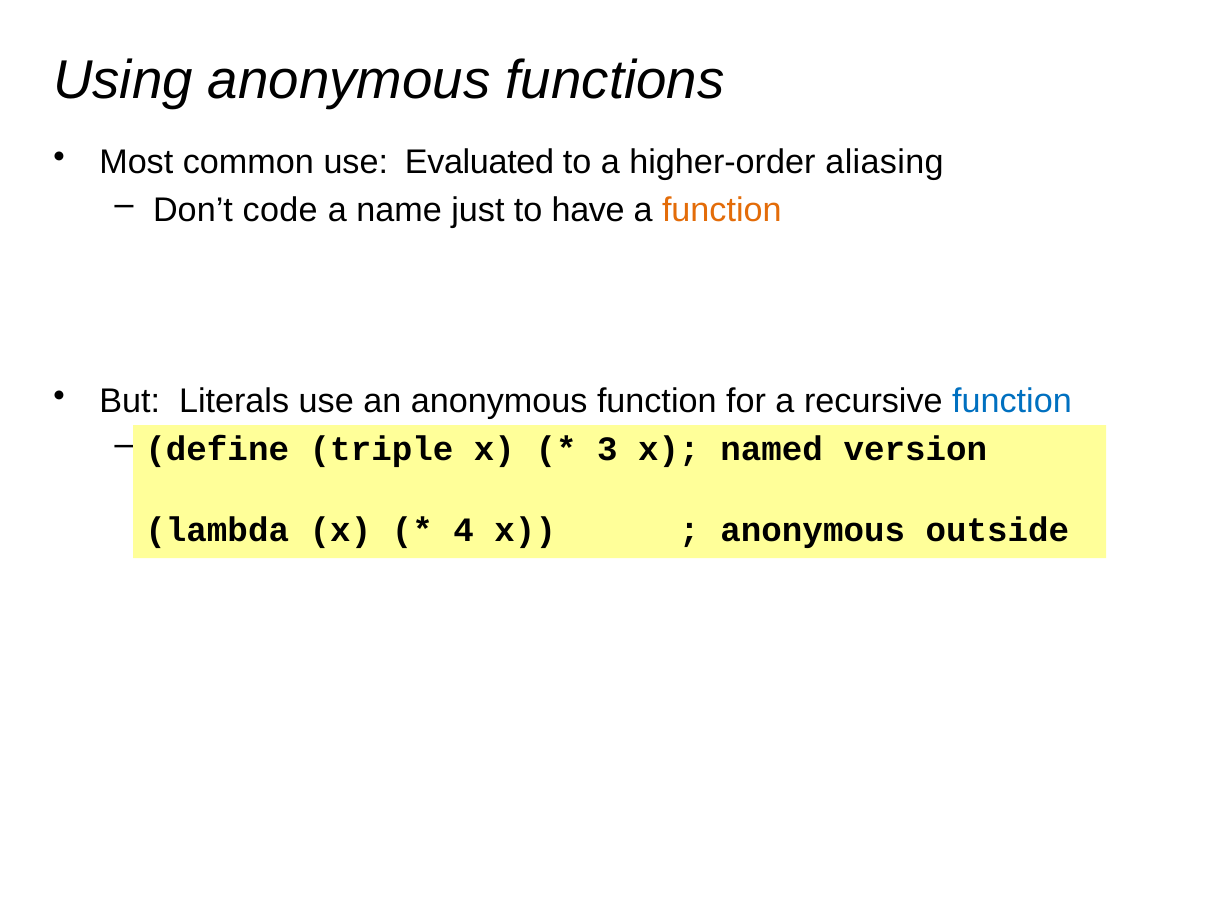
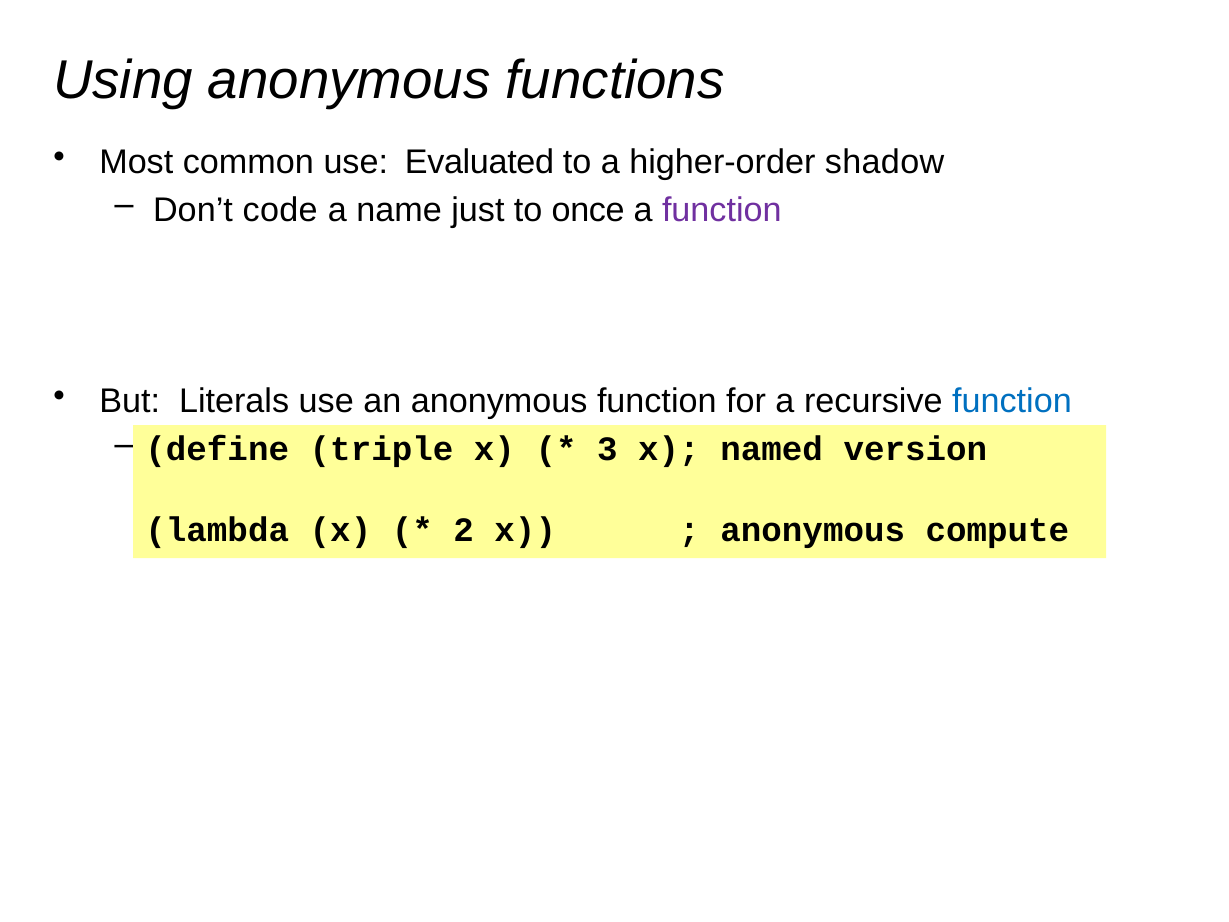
aliasing: aliasing -> shadow
have: have -> once
function at (722, 210) colour: orange -> purple
4: 4 -> 2
outside: outside -> compute
